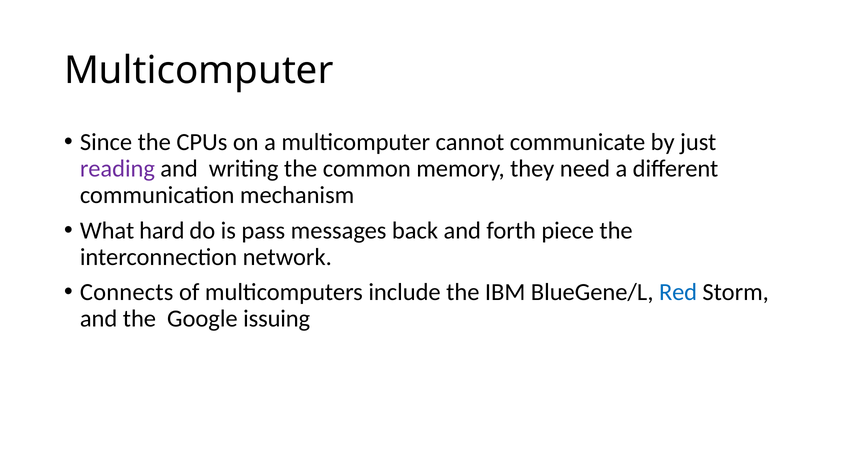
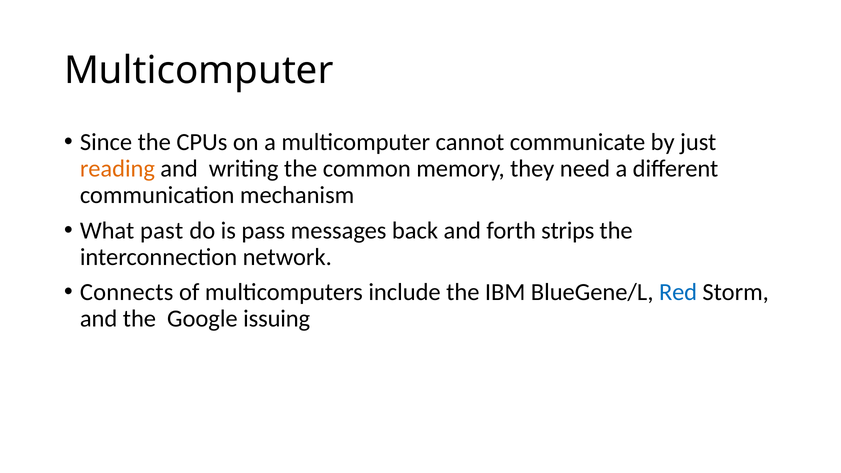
reading colour: purple -> orange
hard: hard -> past
piece: piece -> strips
